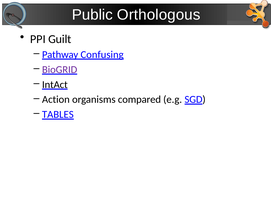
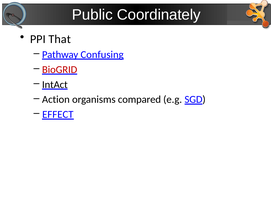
Orthologous: Orthologous -> Coordinately
Guilt: Guilt -> That
BioGRID colour: purple -> red
TABLES: TABLES -> EFFECT
